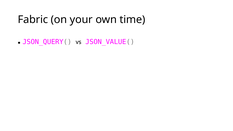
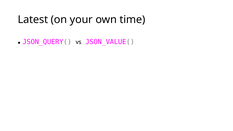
Fabric: Fabric -> Latest
